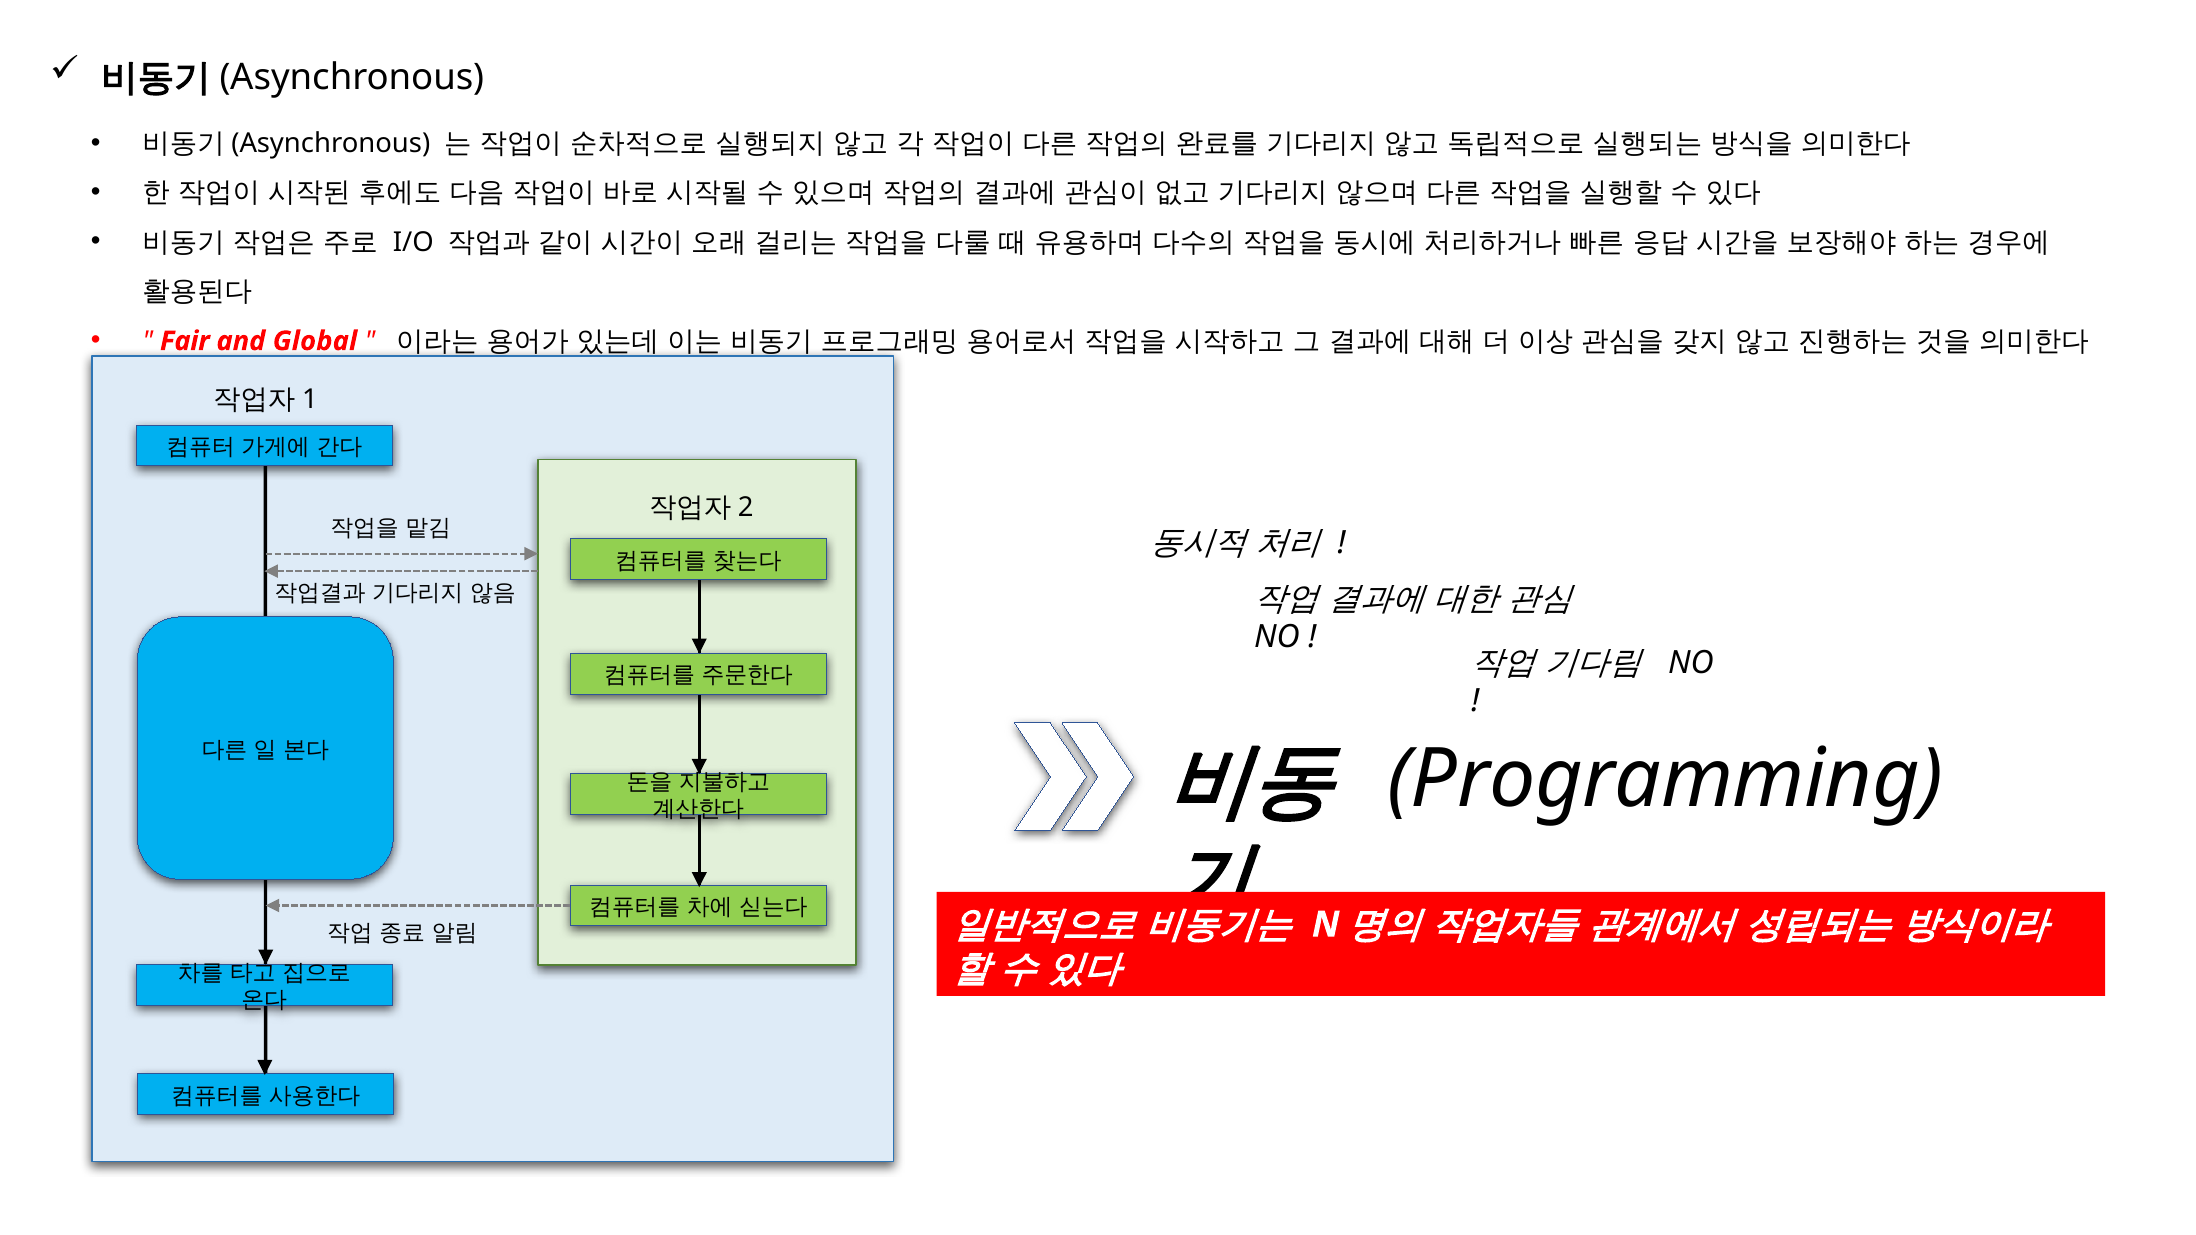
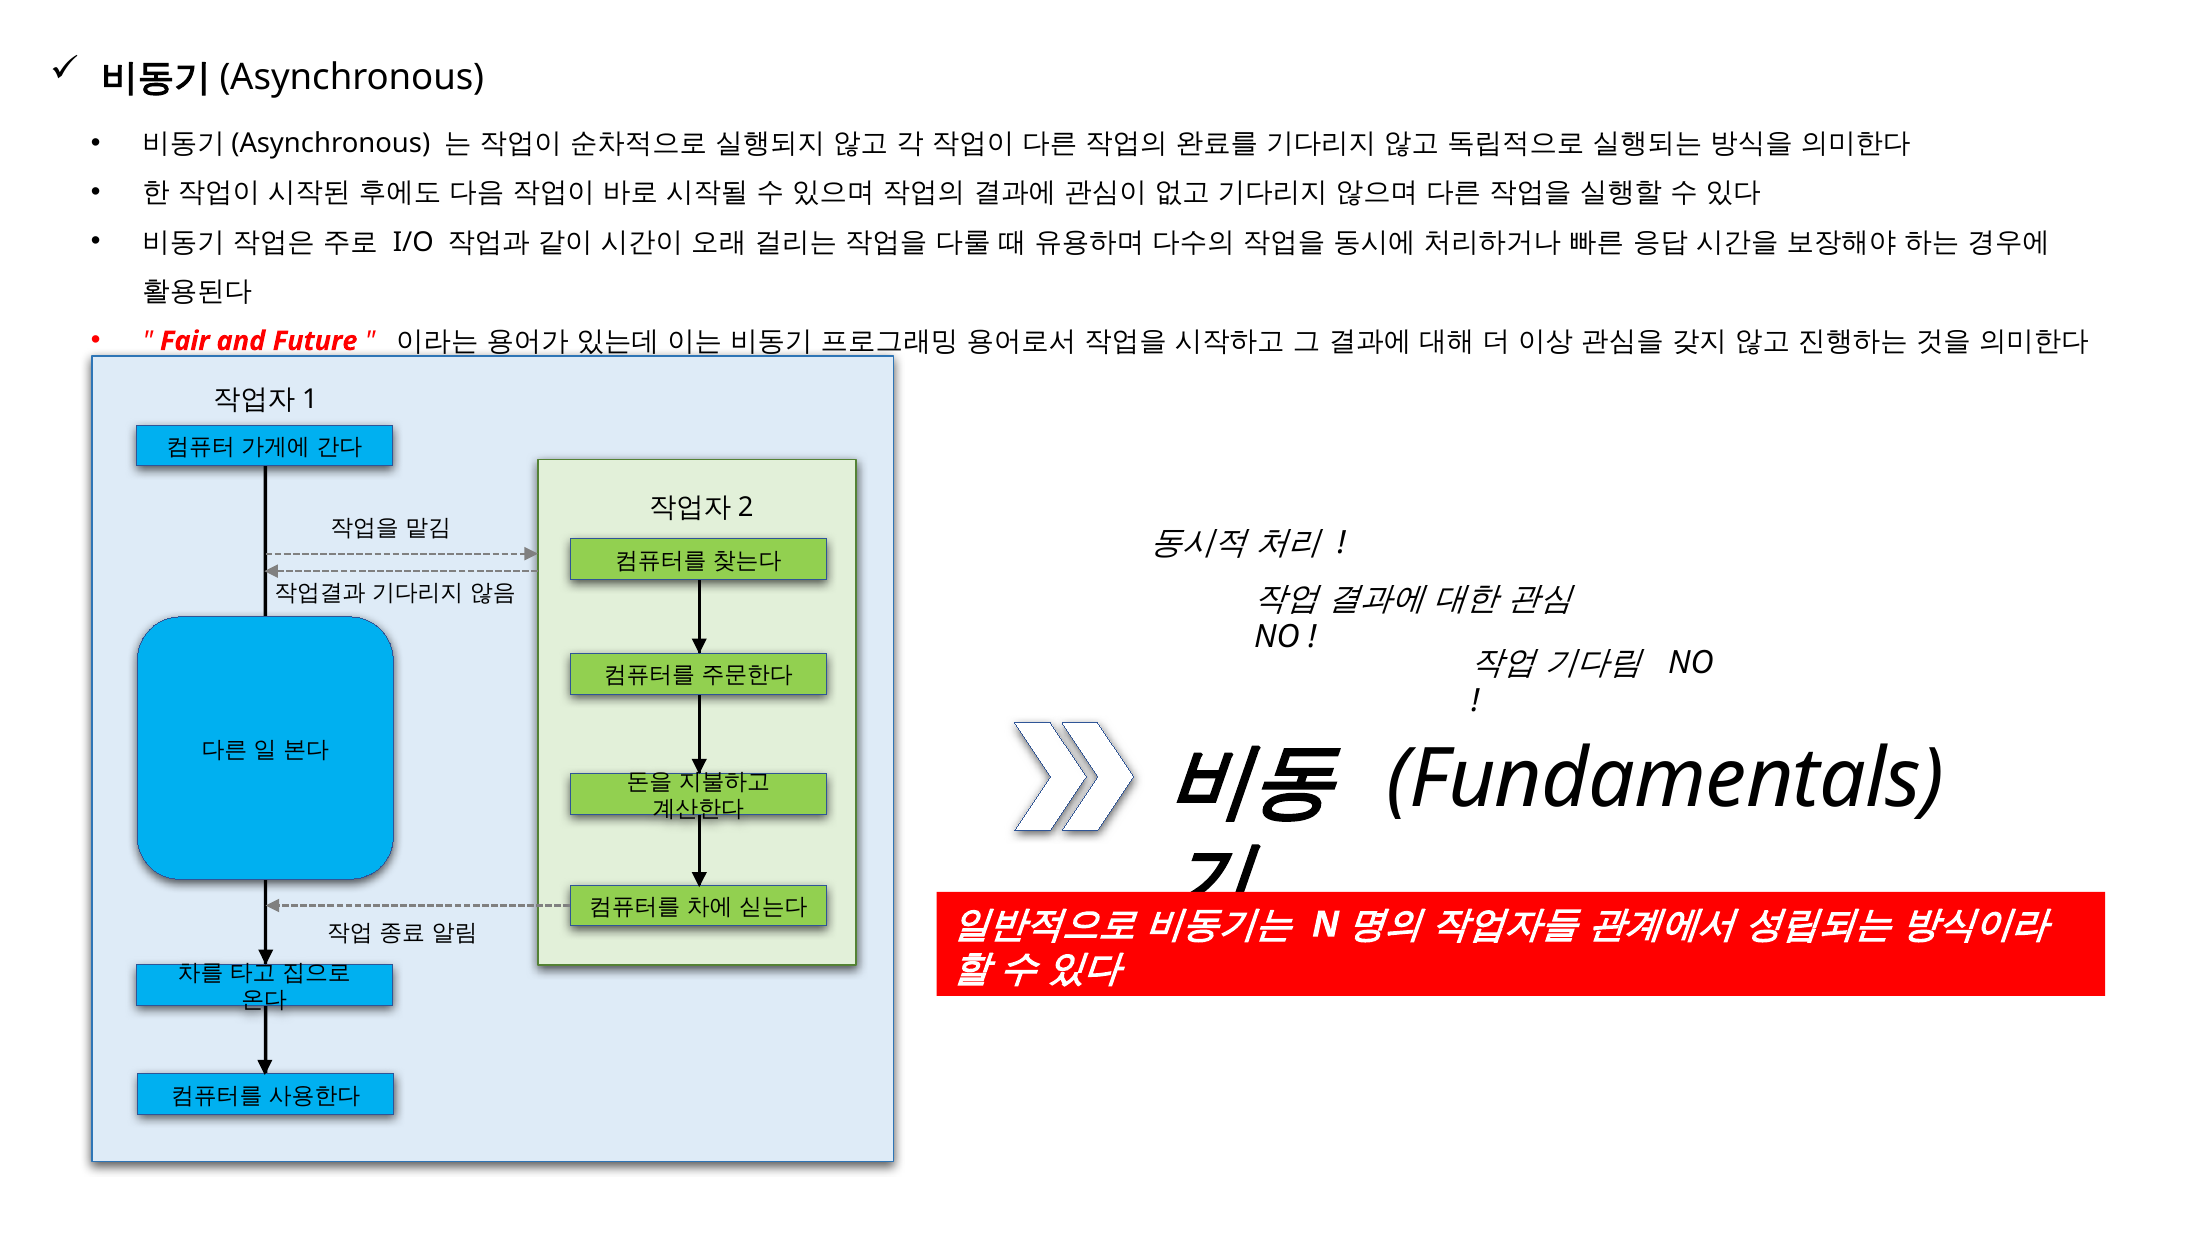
Global: Global -> Future
Programming: Programming -> Fundamentals
